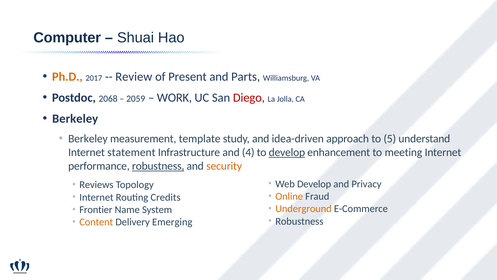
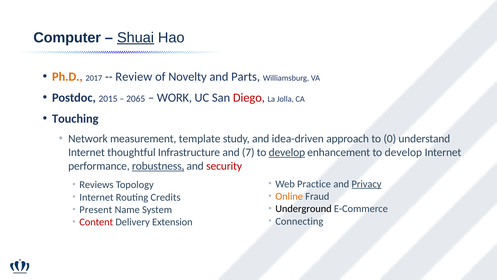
Shuai underline: none -> present
Present: Present -> Novelty
2068: 2068 -> 2015
2059: 2059 -> 2065
Berkeley at (75, 119): Berkeley -> Touching
Berkeley at (88, 138): Berkeley -> Network
5: 5 -> 0
statement: statement -> thoughtful
4: 4 -> 7
enhancement to meeting: meeting -> develop
security colour: orange -> red
Web Develop: Develop -> Practice
Privacy underline: none -> present
Underground colour: orange -> black
Frontier: Frontier -> Present
Robustness at (299, 221): Robustness -> Connecting
Content colour: orange -> red
Emerging: Emerging -> Extension
